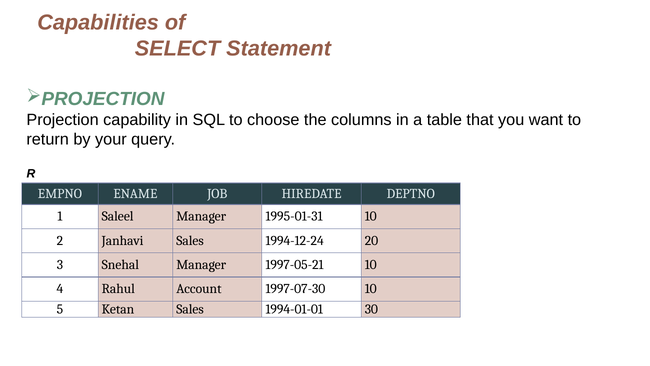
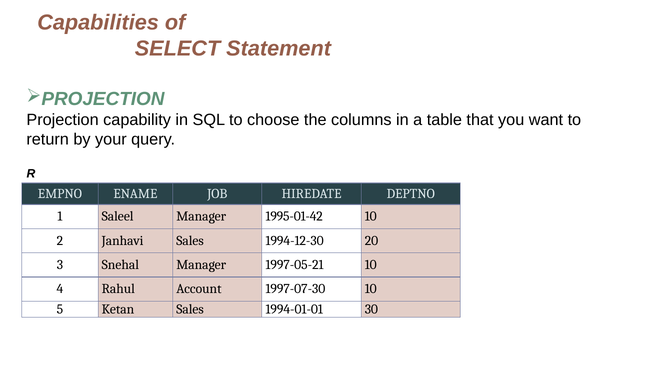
1995-01-31: 1995-01-31 -> 1995-01-42
1994-12-24: 1994-12-24 -> 1994-12-30
